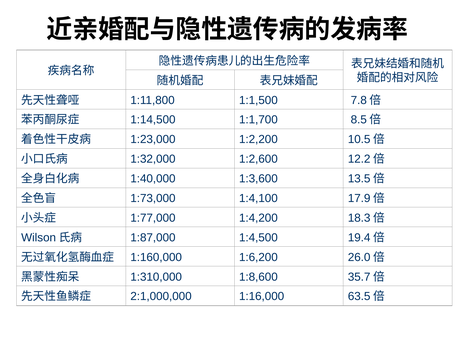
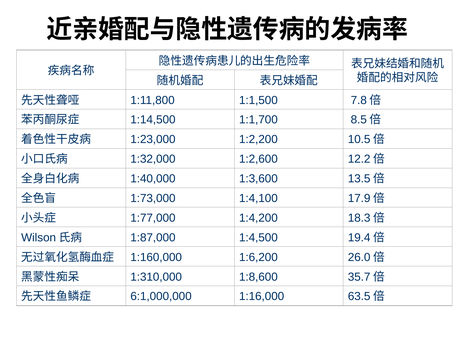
2:1,000,000: 2:1,000,000 -> 6:1,000,000
